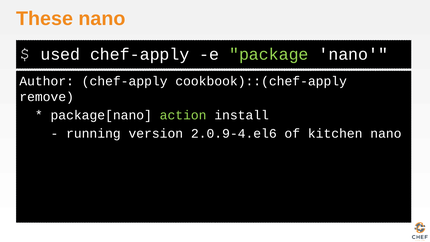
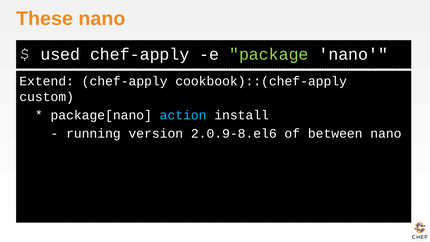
Author: Author -> Extend
remove: remove -> custom
action colour: light green -> light blue
2.0.9-4.el6: 2.0.9-4.el6 -> 2.0.9-8.el6
kitchen: kitchen -> between
